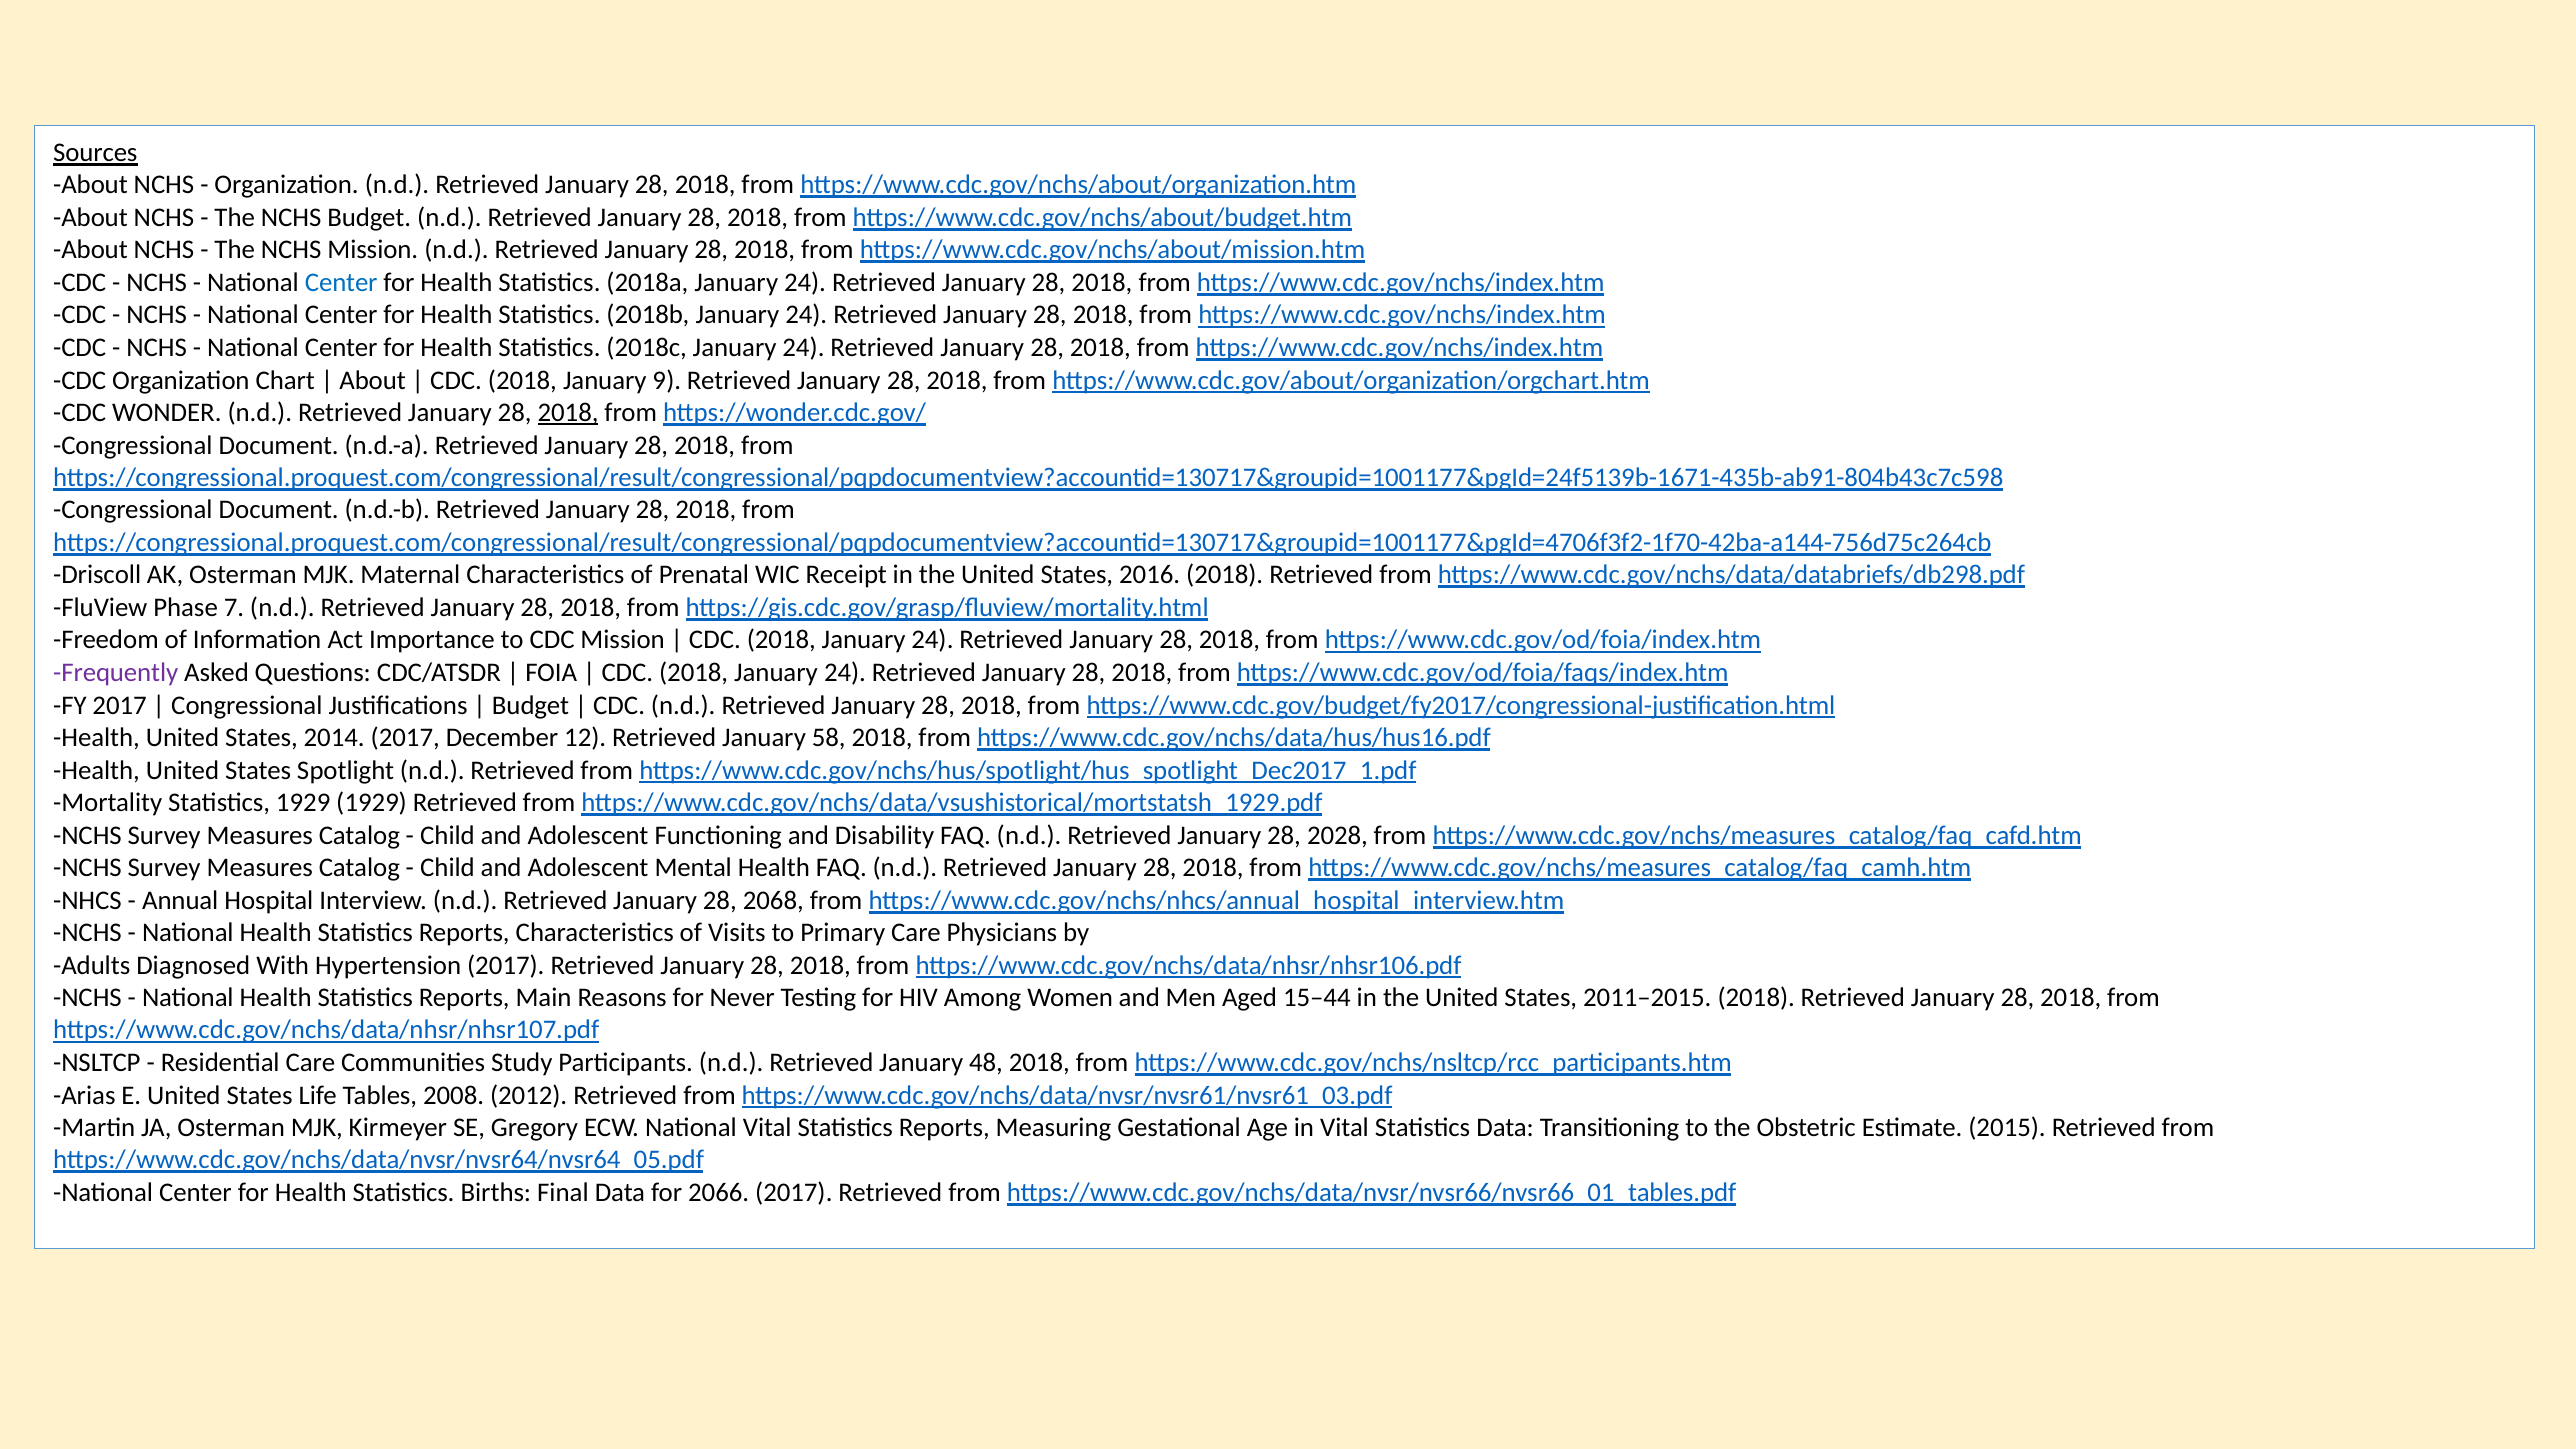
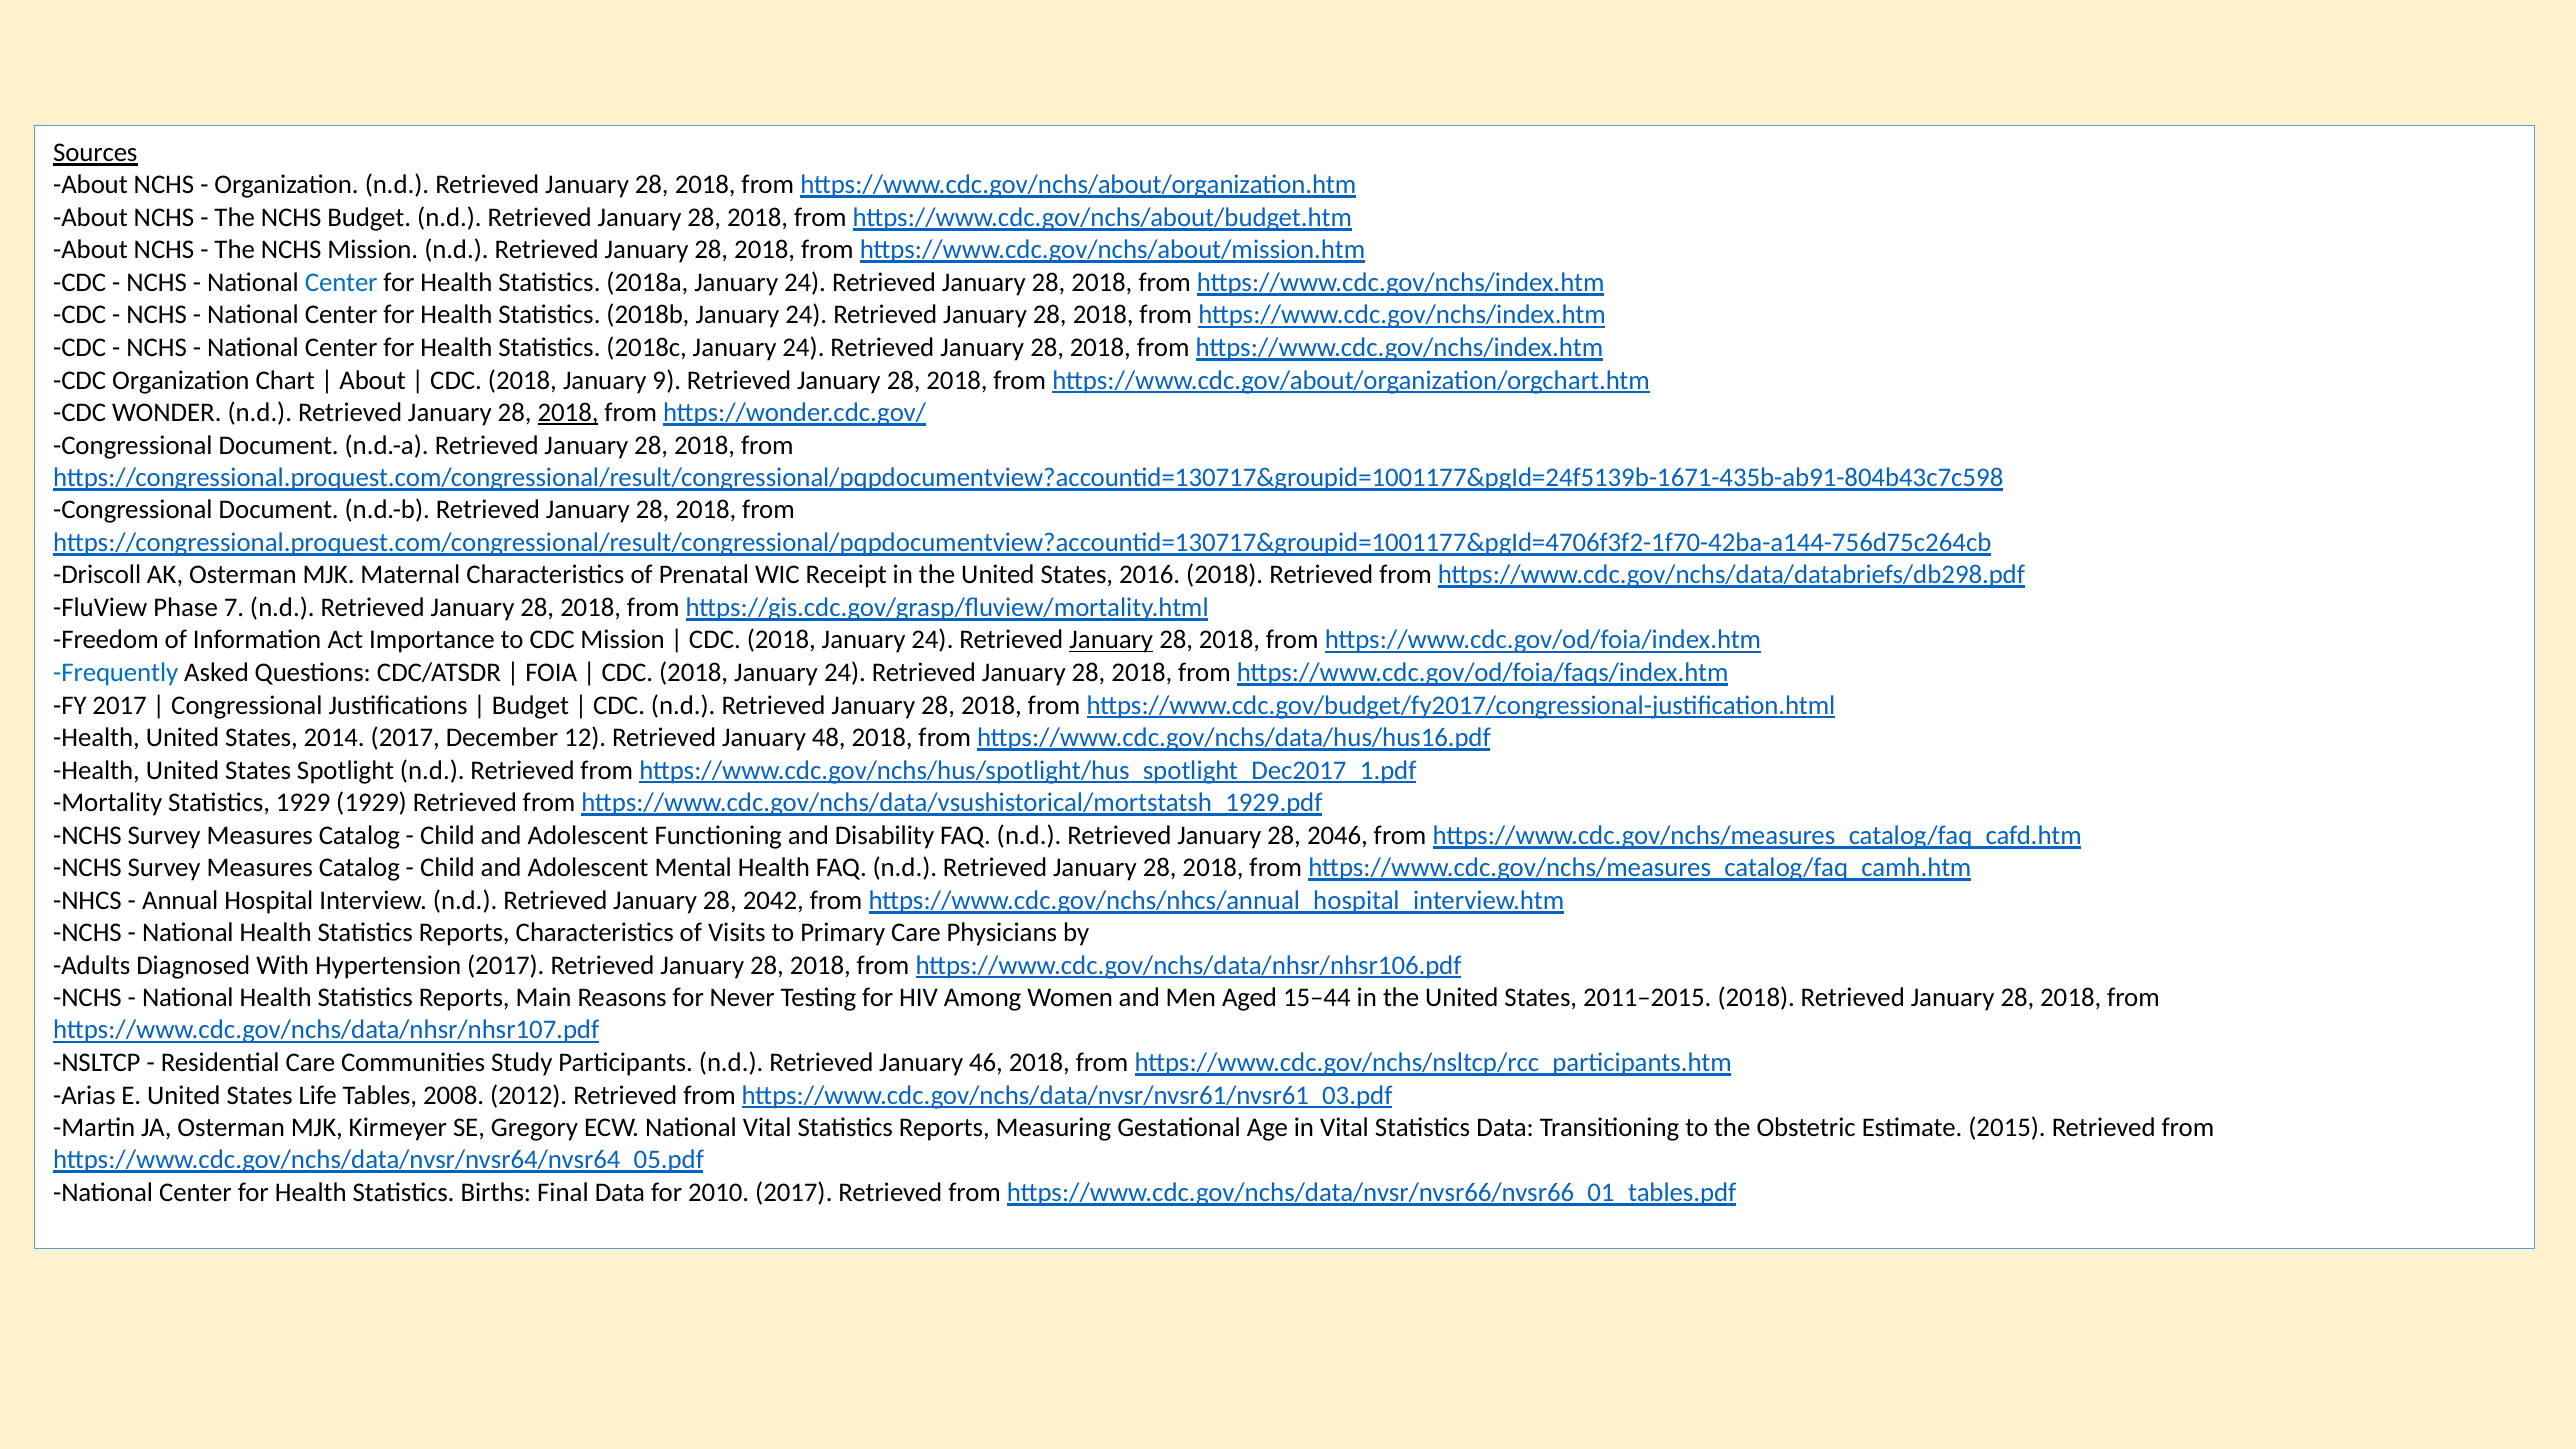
January at (1111, 640) underline: none -> present
Frequently colour: purple -> blue
58: 58 -> 48
2028: 2028 -> 2046
2068: 2068 -> 2042
48: 48 -> 46
2066: 2066 -> 2010
